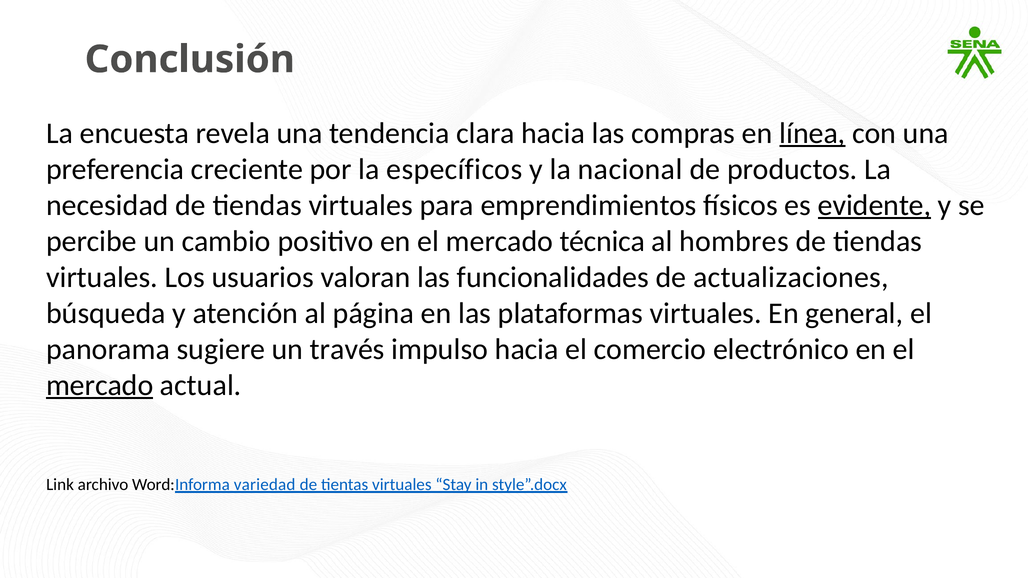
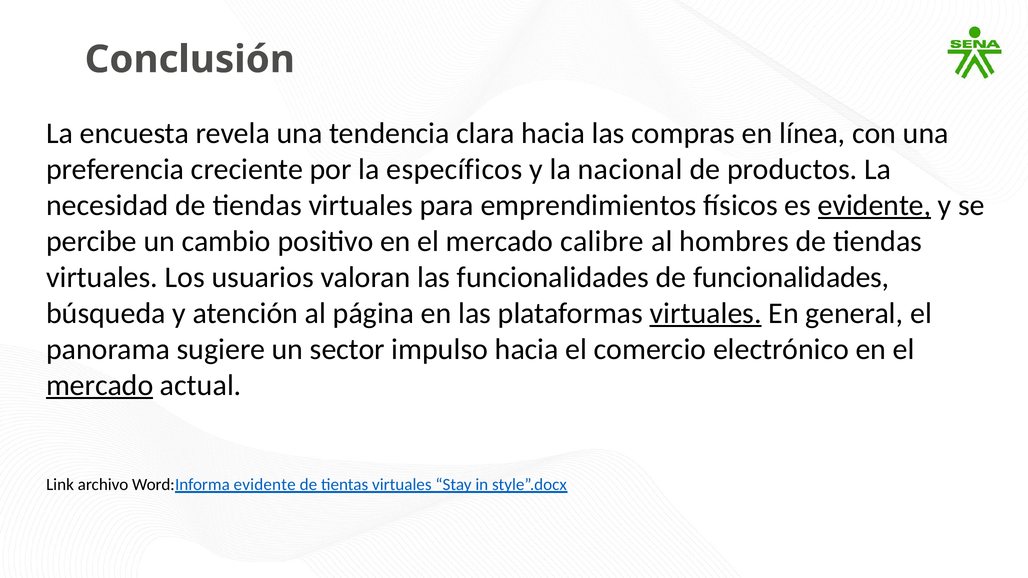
línea underline: present -> none
técnica: técnica -> calibre
de actualizaciones: actualizaciones -> funcionalidades
virtuales at (706, 313) underline: none -> present
través: través -> sector
Word:Informa variedad: variedad -> evidente
